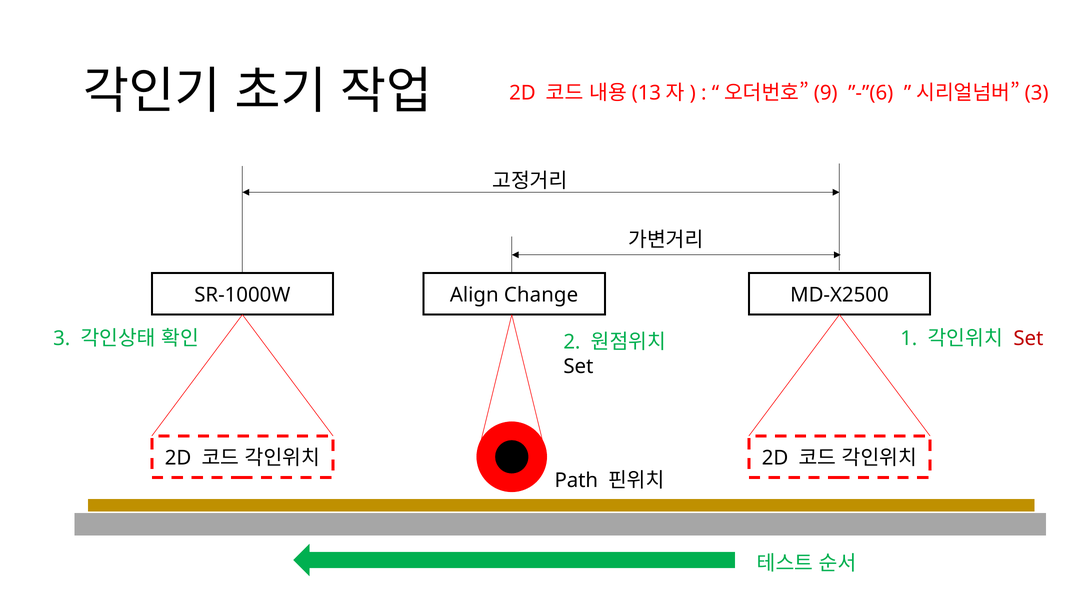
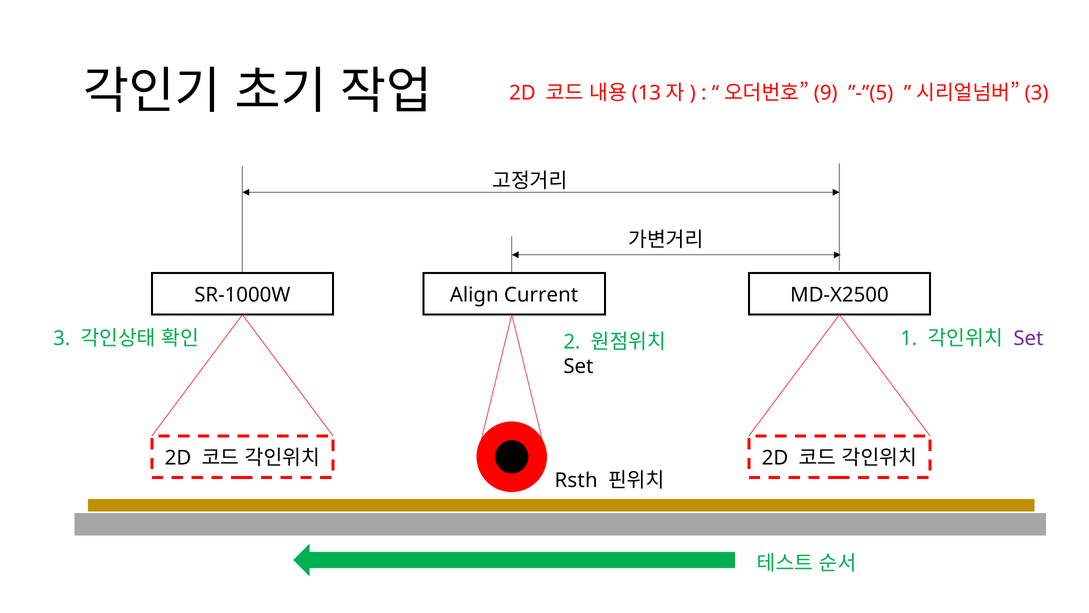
”-”(6: ”-”(6 -> ”-”(5
Change: Change -> Current
Set at (1028, 338) colour: red -> purple
Path: Path -> Rsth
